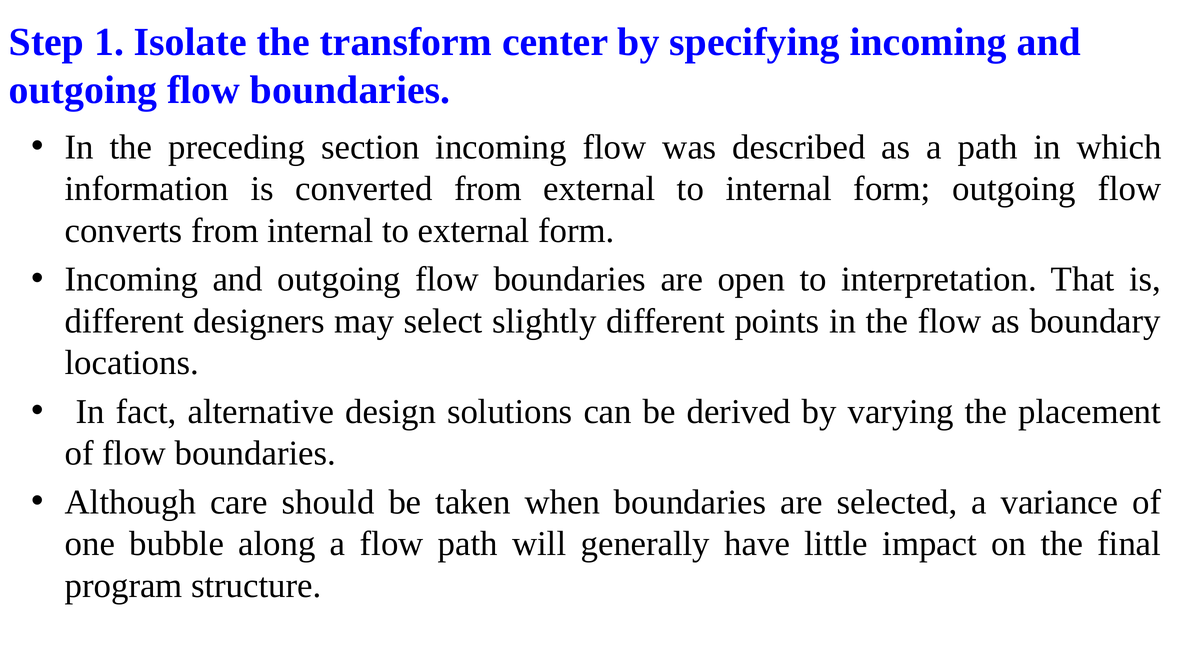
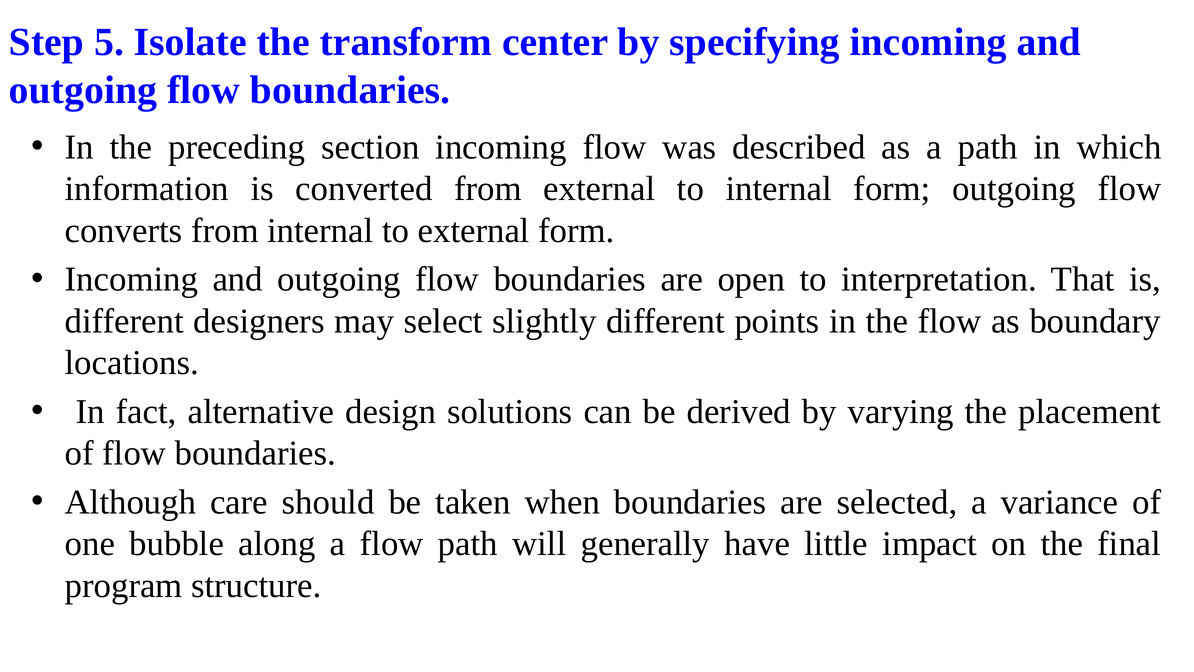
1: 1 -> 5
